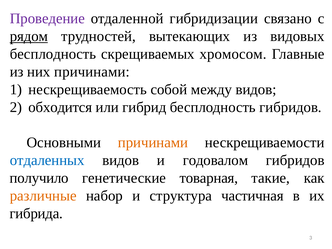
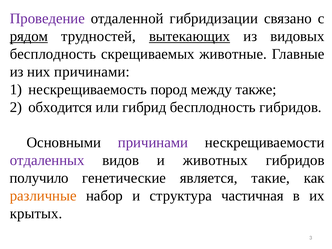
вытекающих underline: none -> present
хромосом: хромосом -> животные
собой: собой -> пород
между видов: видов -> также
причинами at (153, 143) colour: orange -> purple
отдаленных colour: blue -> purple
годовалом: годовалом -> животных
товарная: товарная -> является
гибрида: гибрида -> крытых
